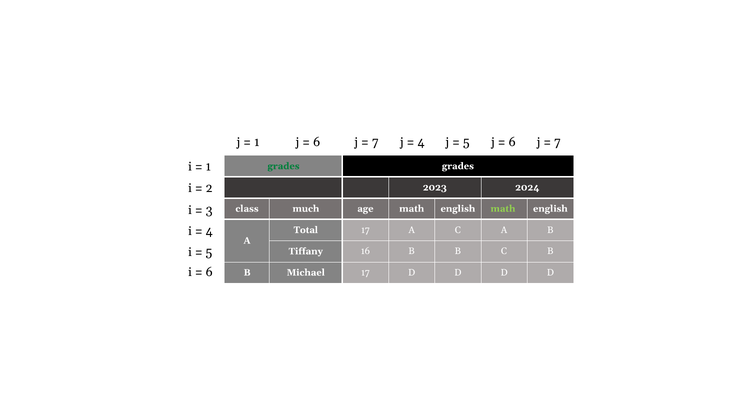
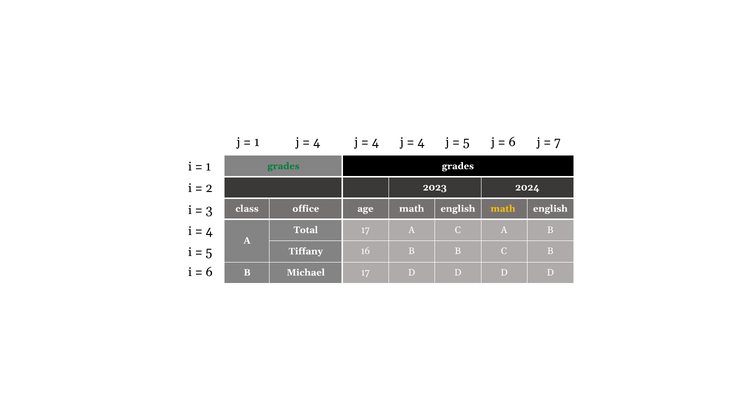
6 at (317, 143): 6 -> 4
7 at (375, 143): 7 -> 4
much: much -> office
math at (503, 209) colour: light green -> yellow
